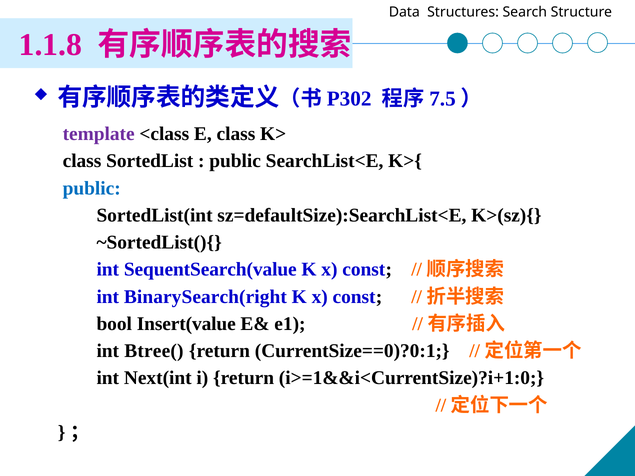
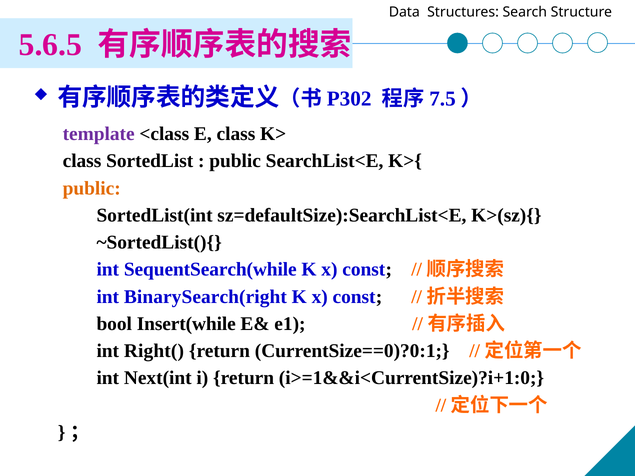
1.1.8: 1.1.8 -> 5.6.5
public at (92, 188) colour: blue -> orange
SequentSearch(value: SequentSearch(value -> SequentSearch(while
Insert(value: Insert(value -> Insert(while
Btree(: Btree( -> Right(
